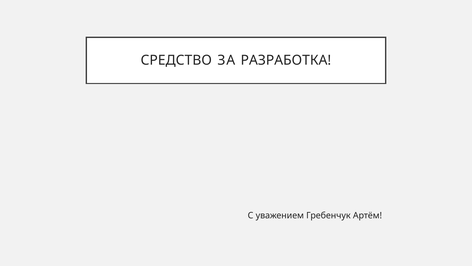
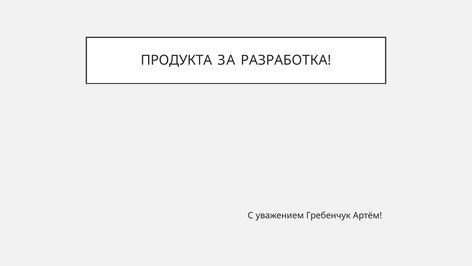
СРЕДСТВО: СРЕДСТВО -> ПРОДУКТА
